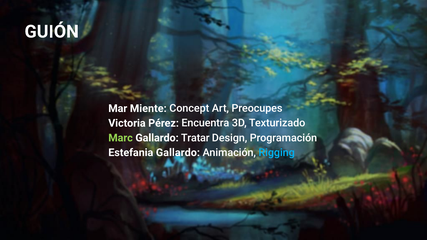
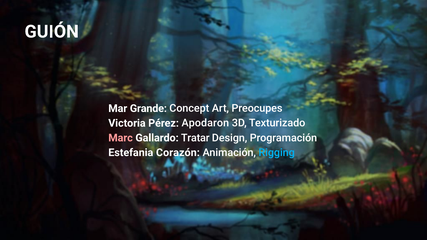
Miente: Miente -> Grande
Encuentra: Encuentra -> Apodaron
Marc colour: light green -> pink
Estefania Gallardo: Gallardo -> Corazón
